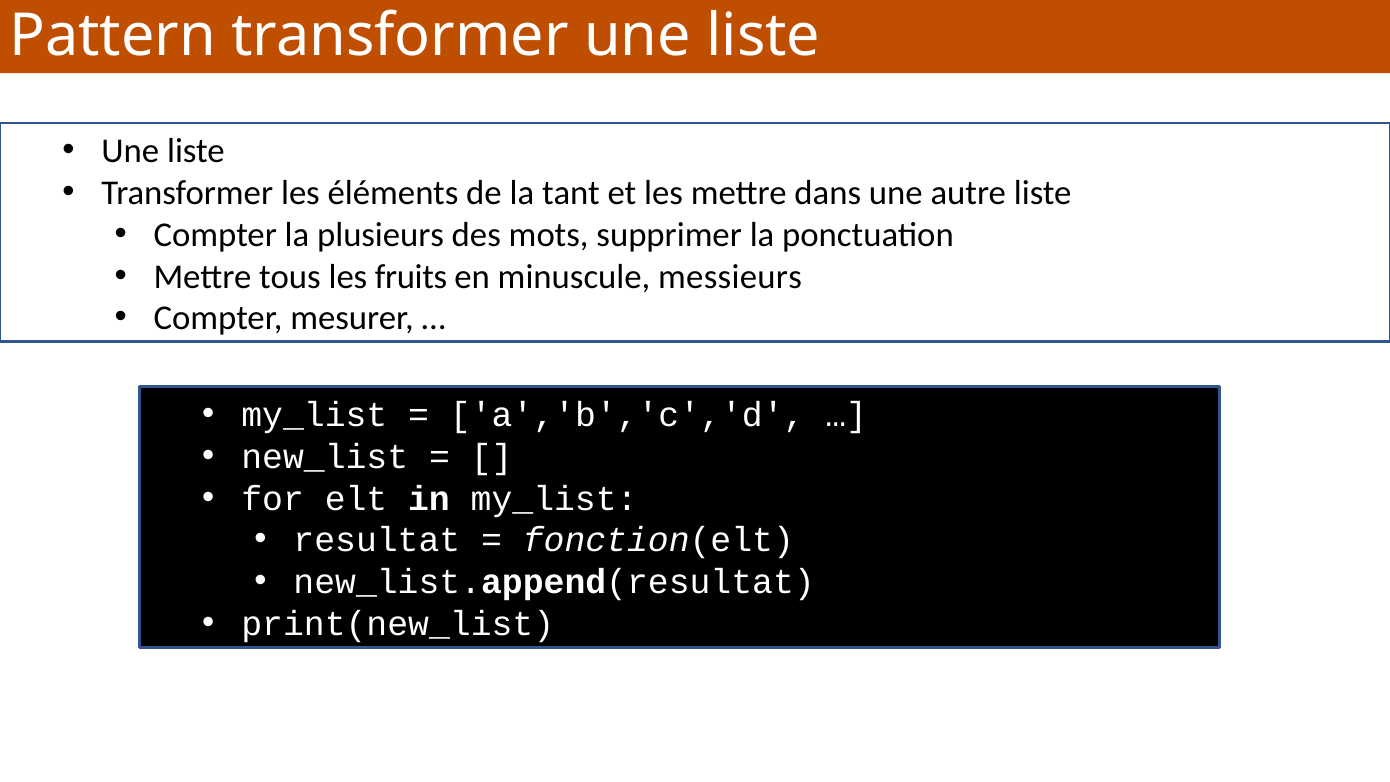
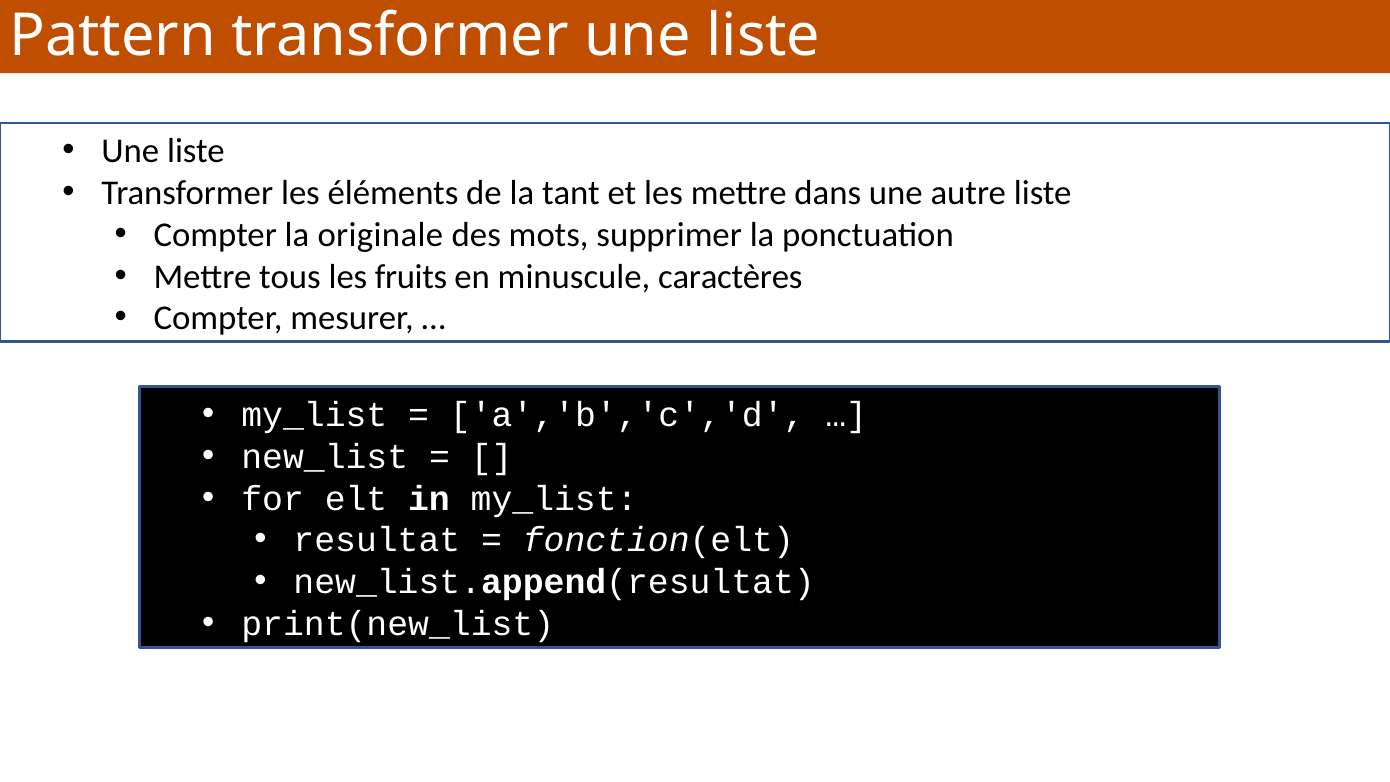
plusieurs: plusieurs -> originale
messieurs: messieurs -> caractères
